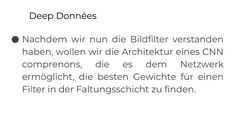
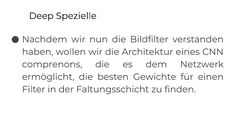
Données: Données -> Spezielle
